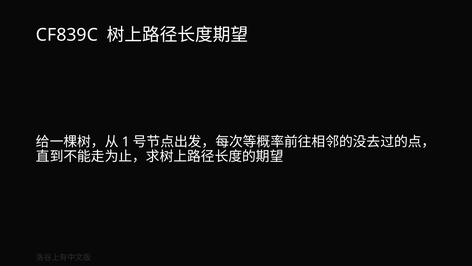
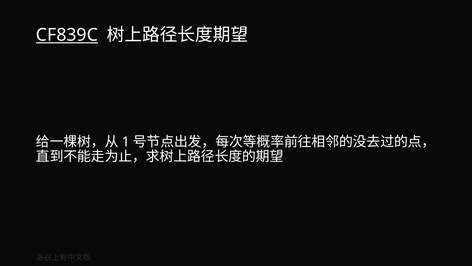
CF839C underline: none -> present
